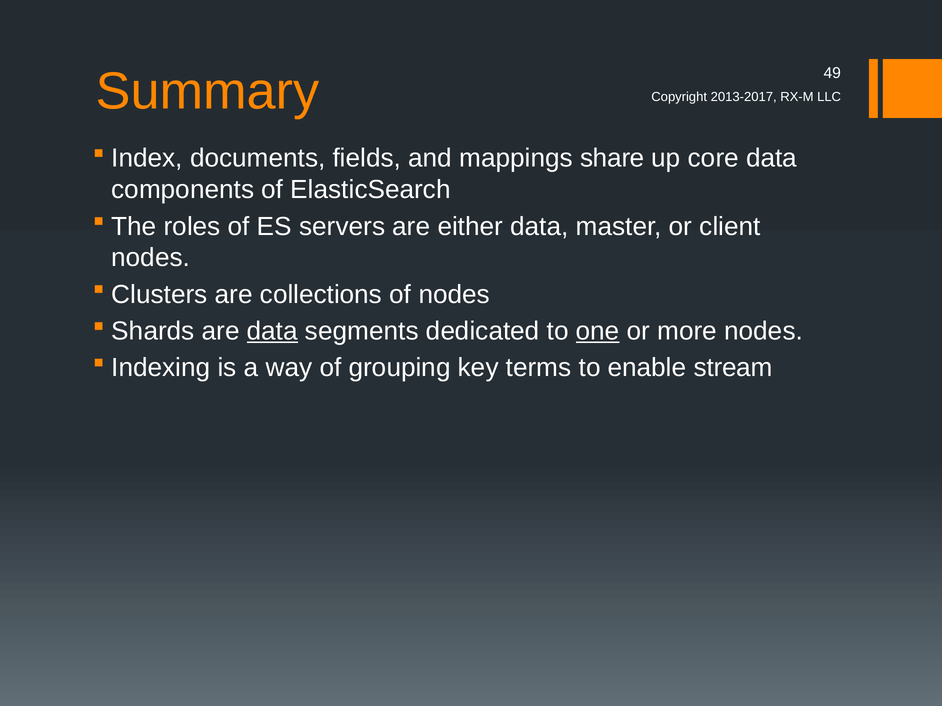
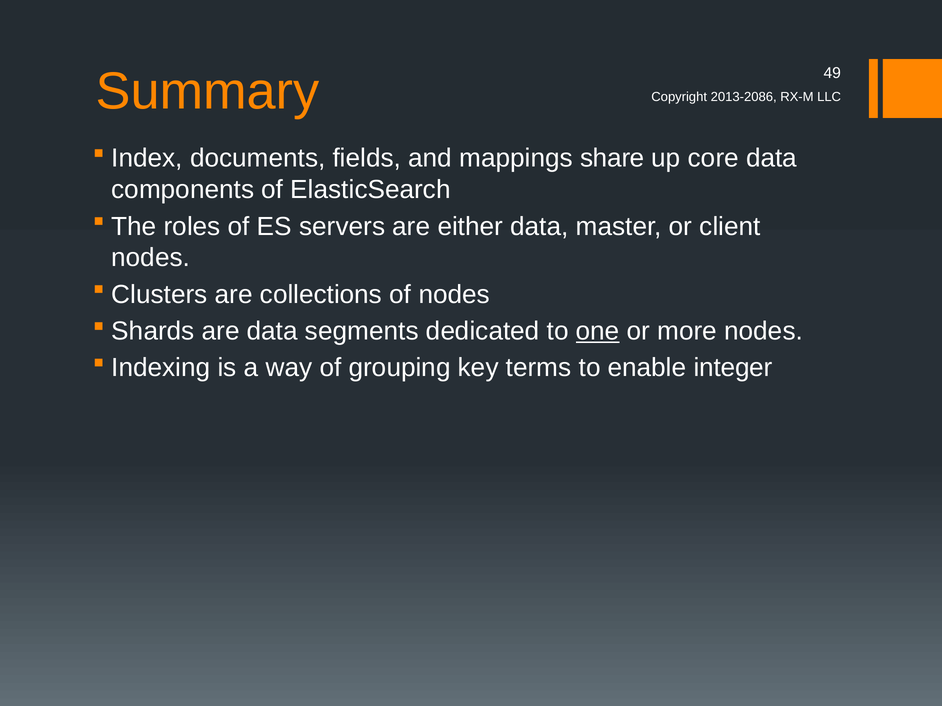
2013-2017: 2013-2017 -> 2013-2086
data at (272, 331) underline: present -> none
stream: stream -> integer
